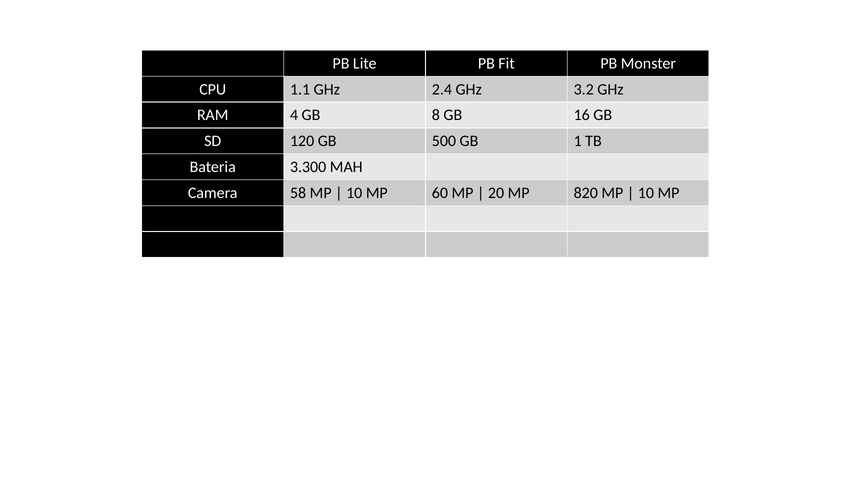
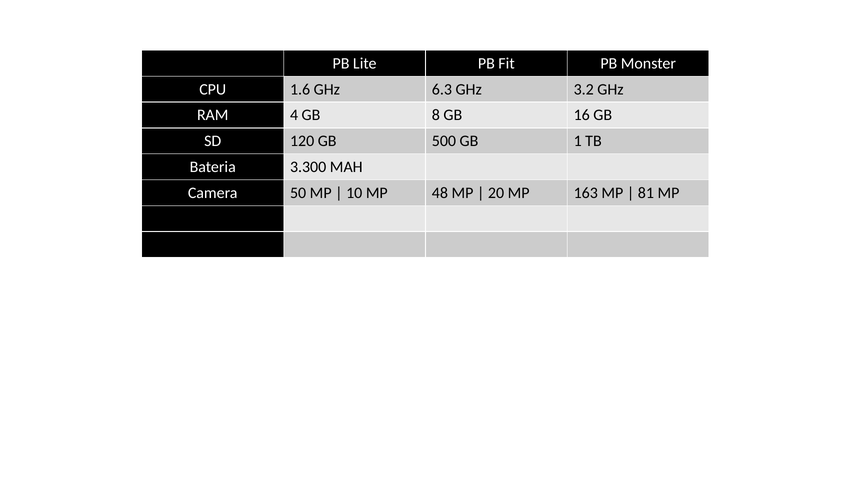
1.1: 1.1 -> 1.6
2.4: 2.4 -> 6.3
58: 58 -> 50
60: 60 -> 48
820: 820 -> 163
10 at (646, 193): 10 -> 81
